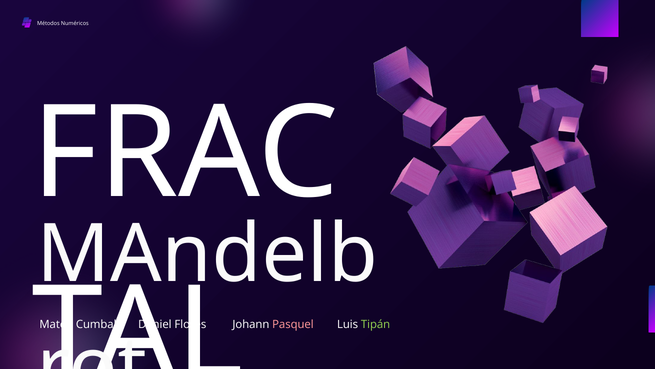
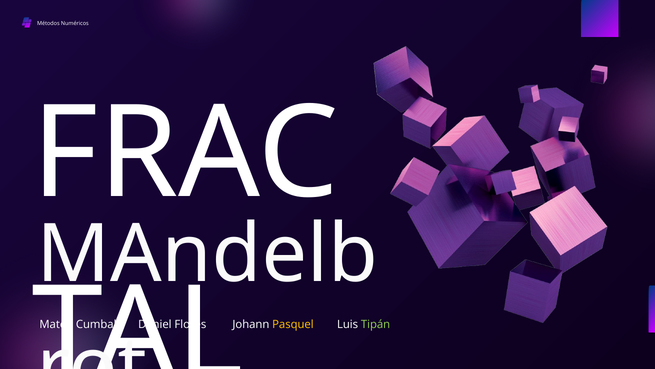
Pasquel colour: pink -> yellow
